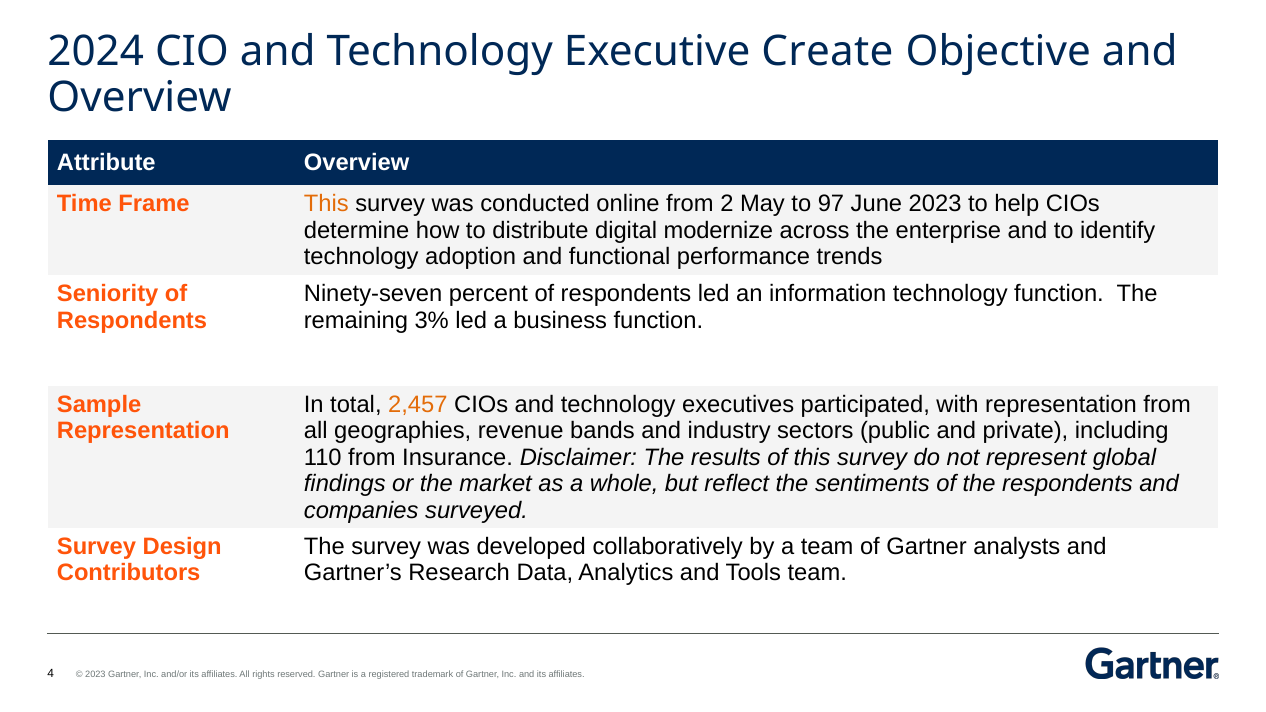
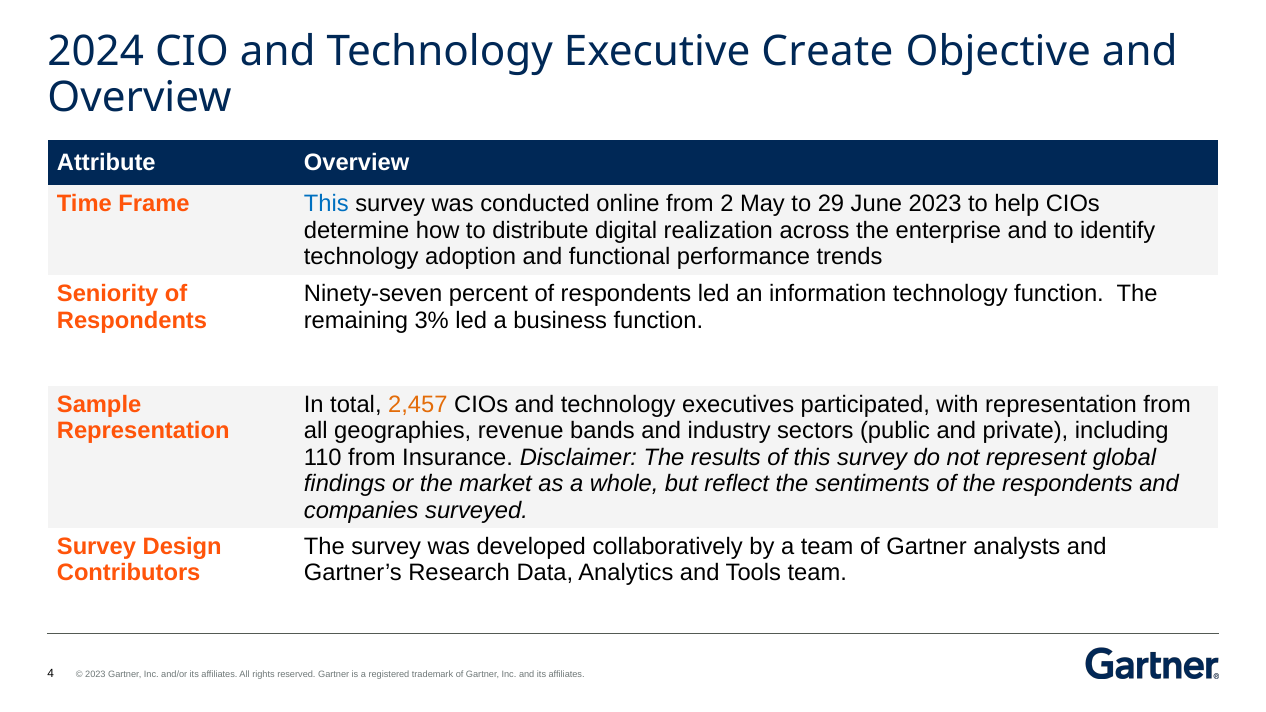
This at (326, 204) colour: orange -> blue
97: 97 -> 29
modernize: modernize -> realization
